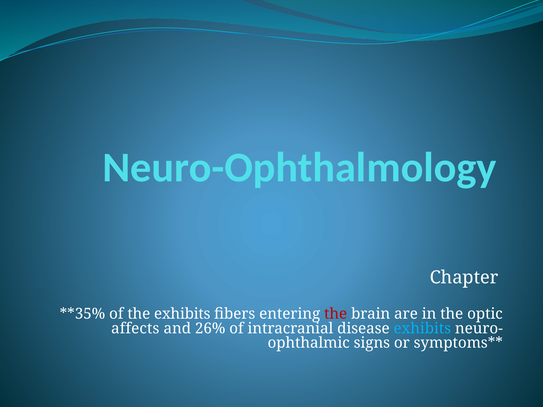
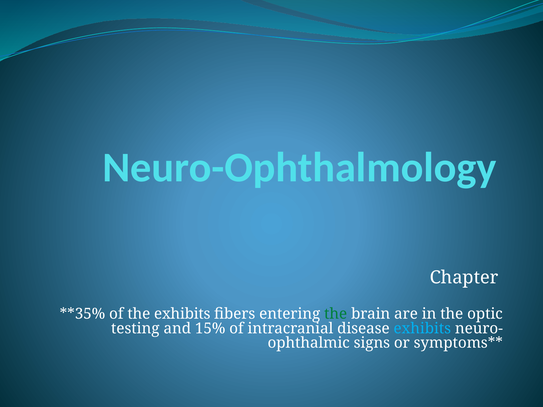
the at (336, 314) colour: red -> green
affects: affects -> testing
26%: 26% -> 15%
